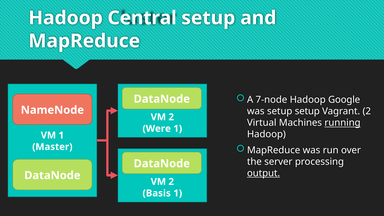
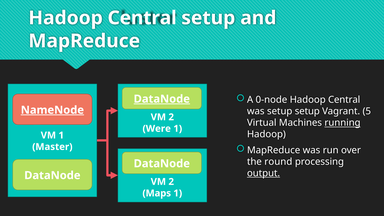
7-node: 7-node -> 0-node
Google at (344, 100): Google -> Central
DataNode at (162, 99) underline: none -> present
NameNode underline: none -> present
Vagrant 2: 2 -> 5
server: server -> round
Basis: Basis -> Maps
